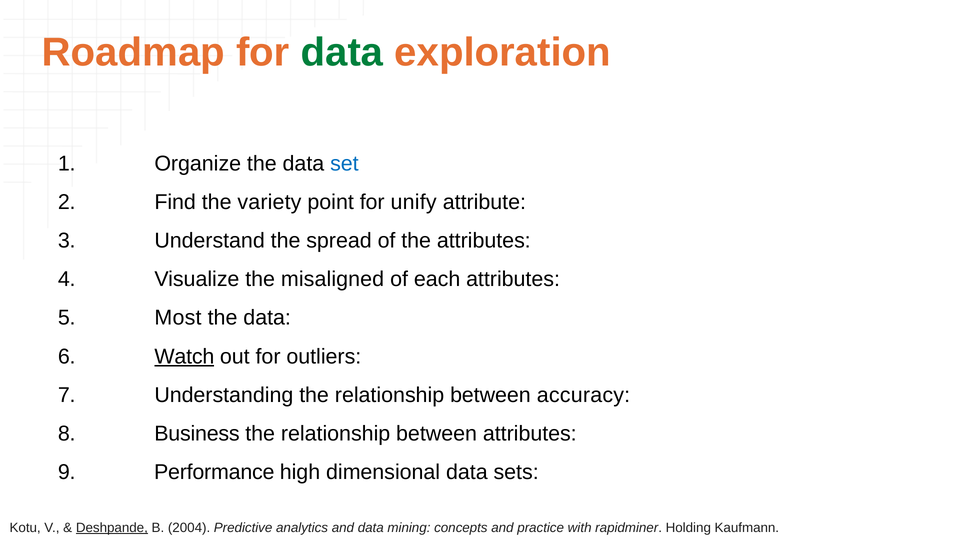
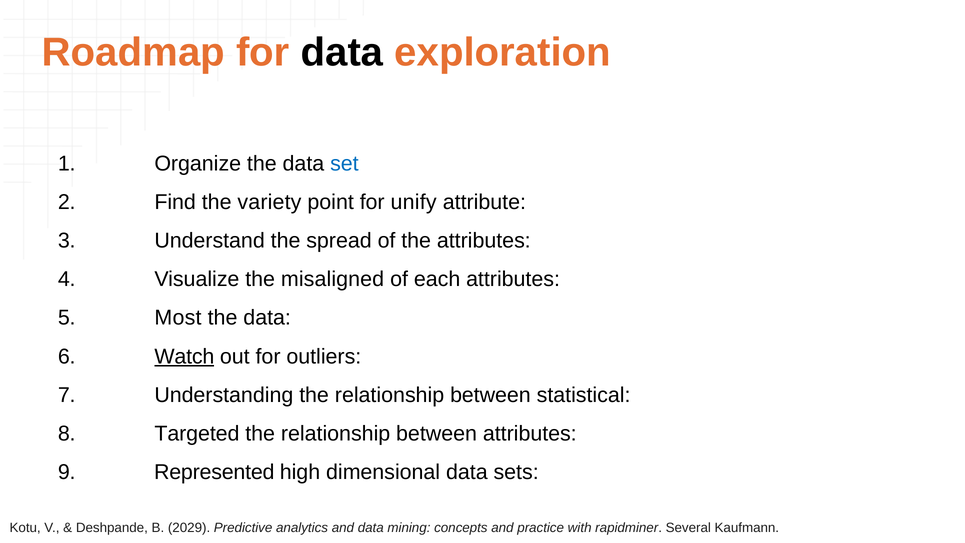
data at (342, 52) colour: green -> black
accuracy: accuracy -> statistical
Business: Business -> Targeted
Performance: Performance -> Represented
Deshpande underline: present -> none
2004: 2004 -> 2029
Holding: Holding -> Several
